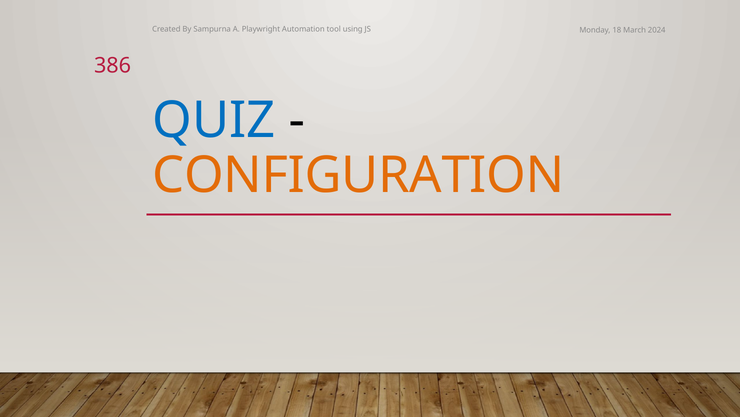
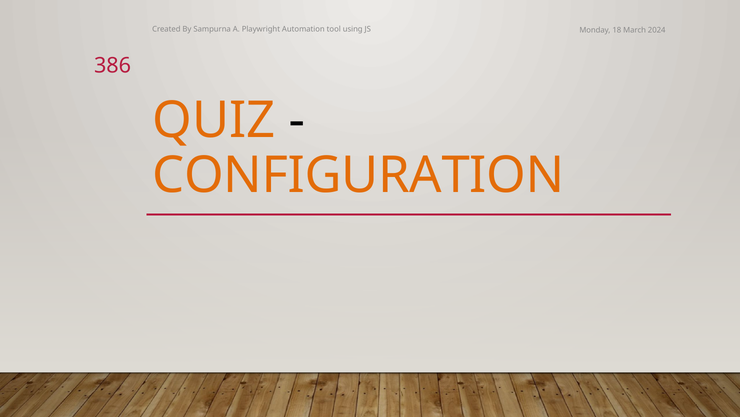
QUIZ colour: blue -> orange
